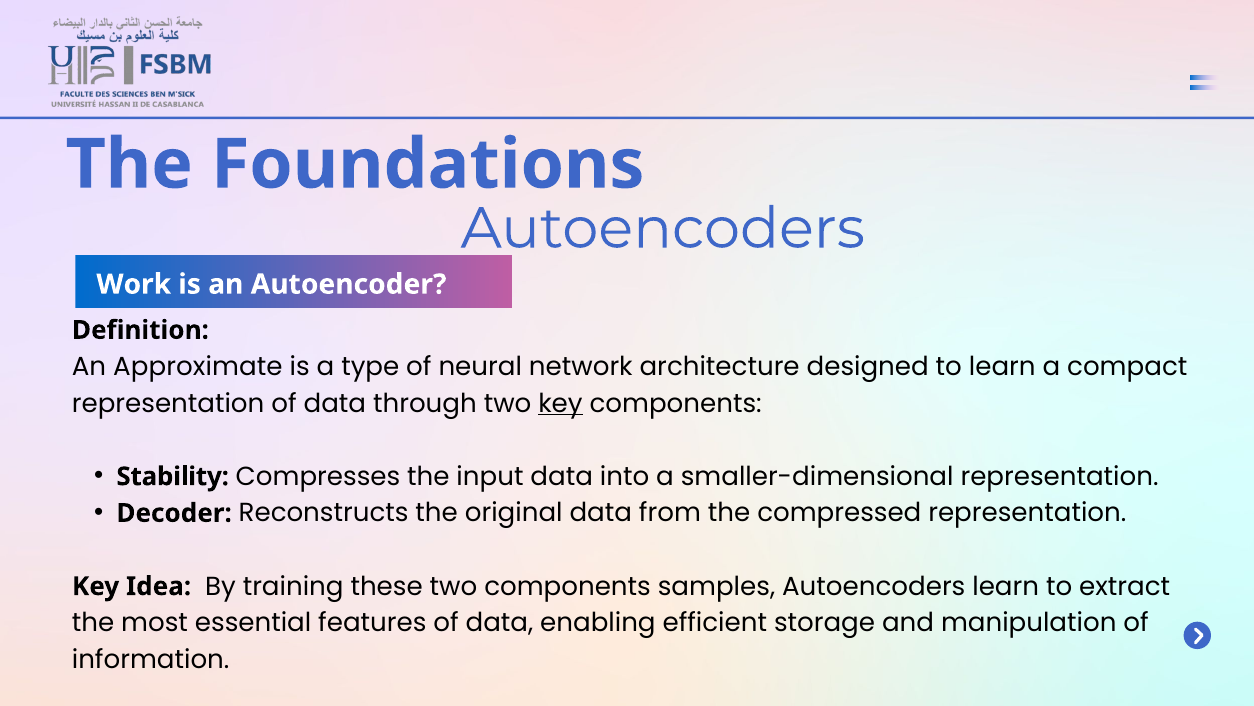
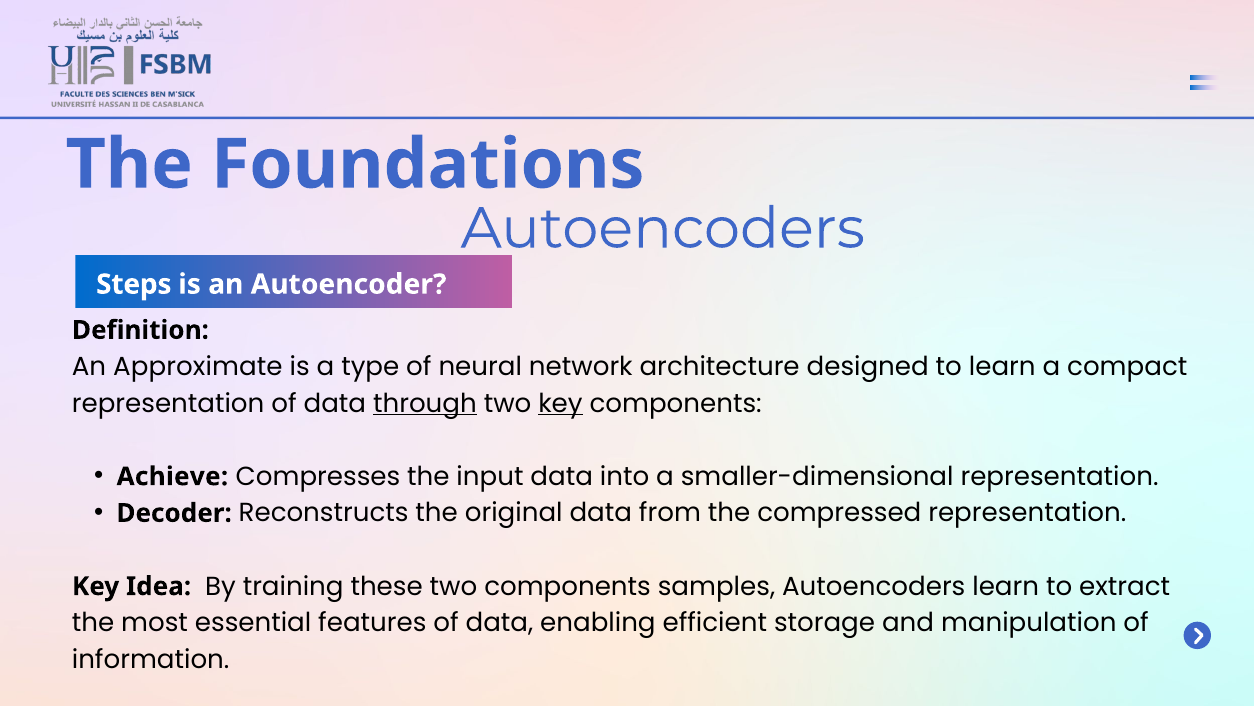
Work: Work -> Steps
through underline: none -> present
Stability: Stability -> Achieve
